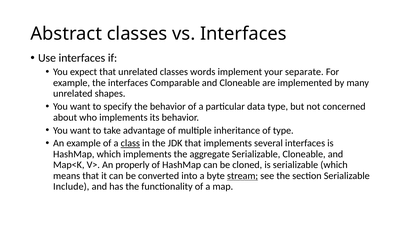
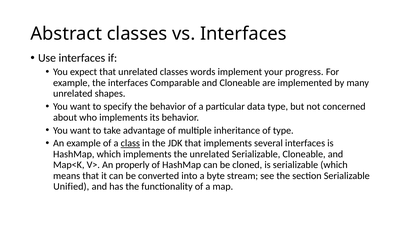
separate: separate -> progress
the aggregate: aggregate -> unrelated
stream underline: present -> none
Include: Include -> Unified
